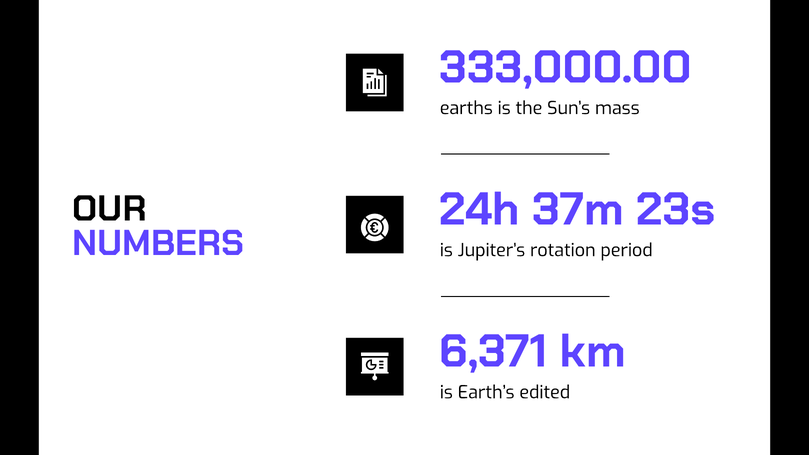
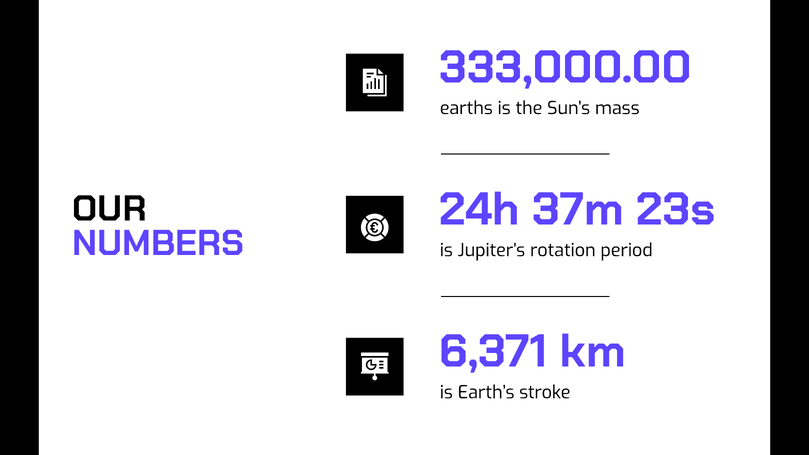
edited: edited -> stroke
